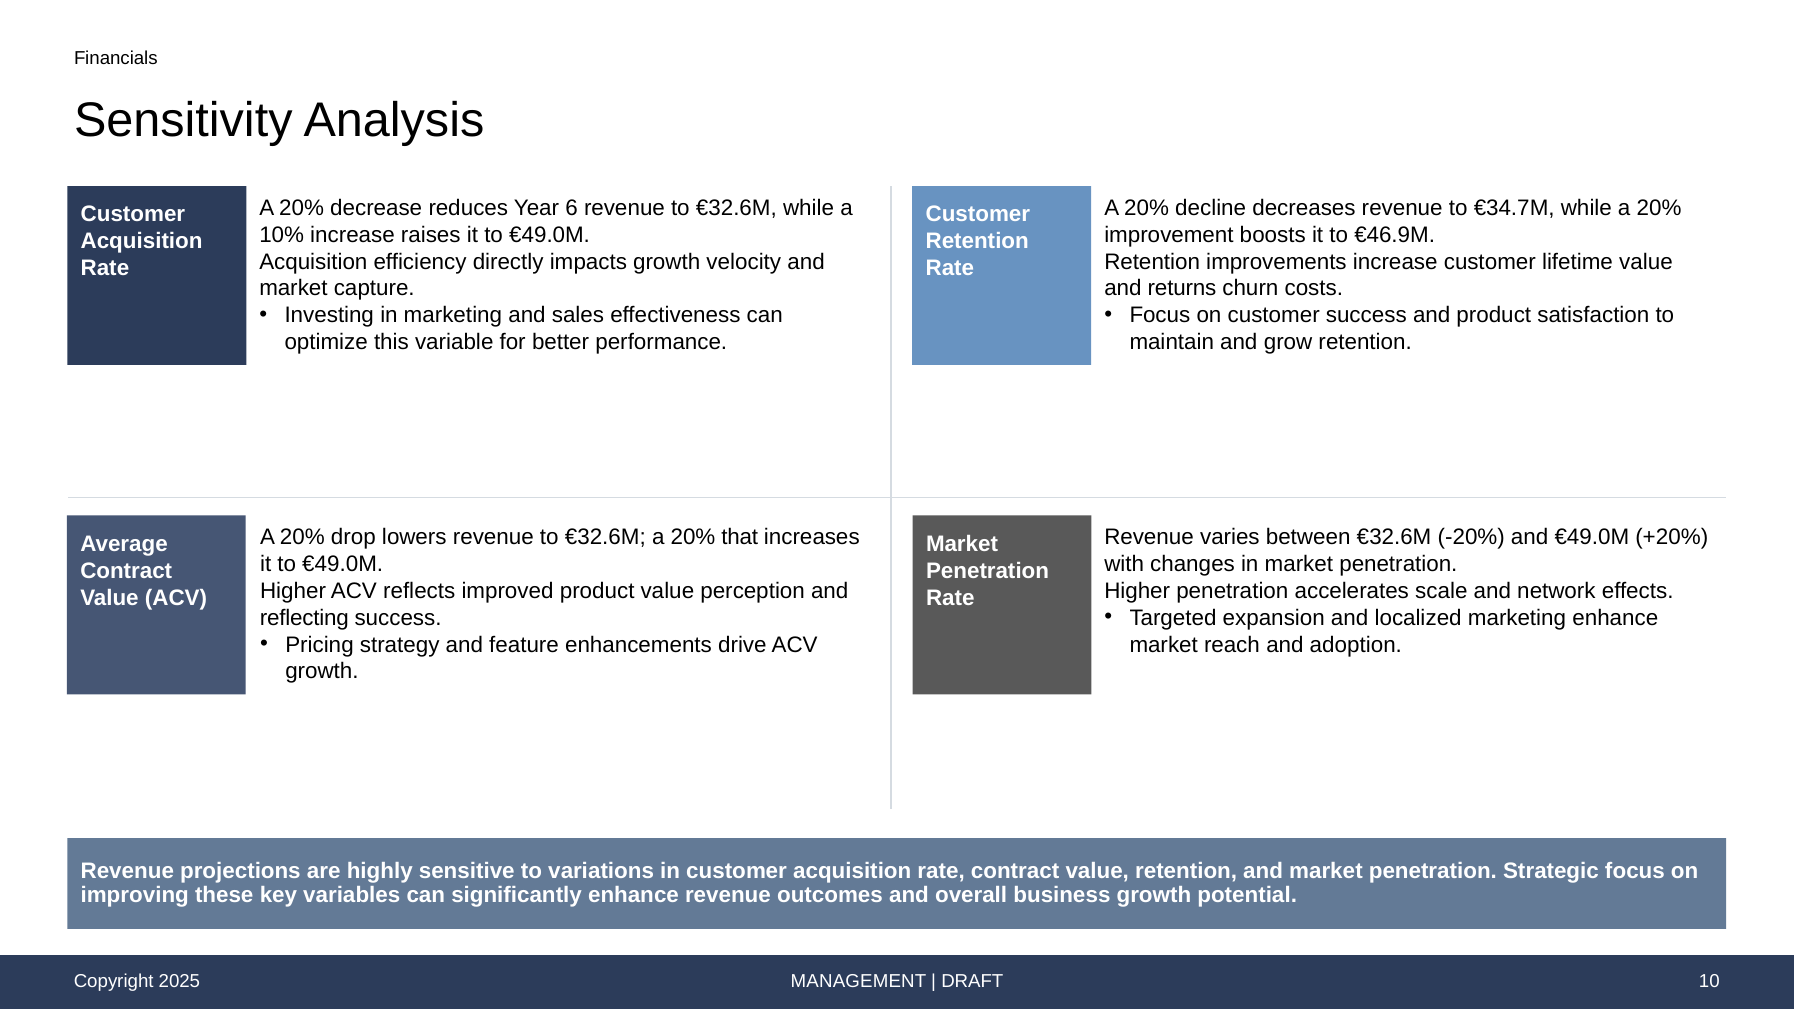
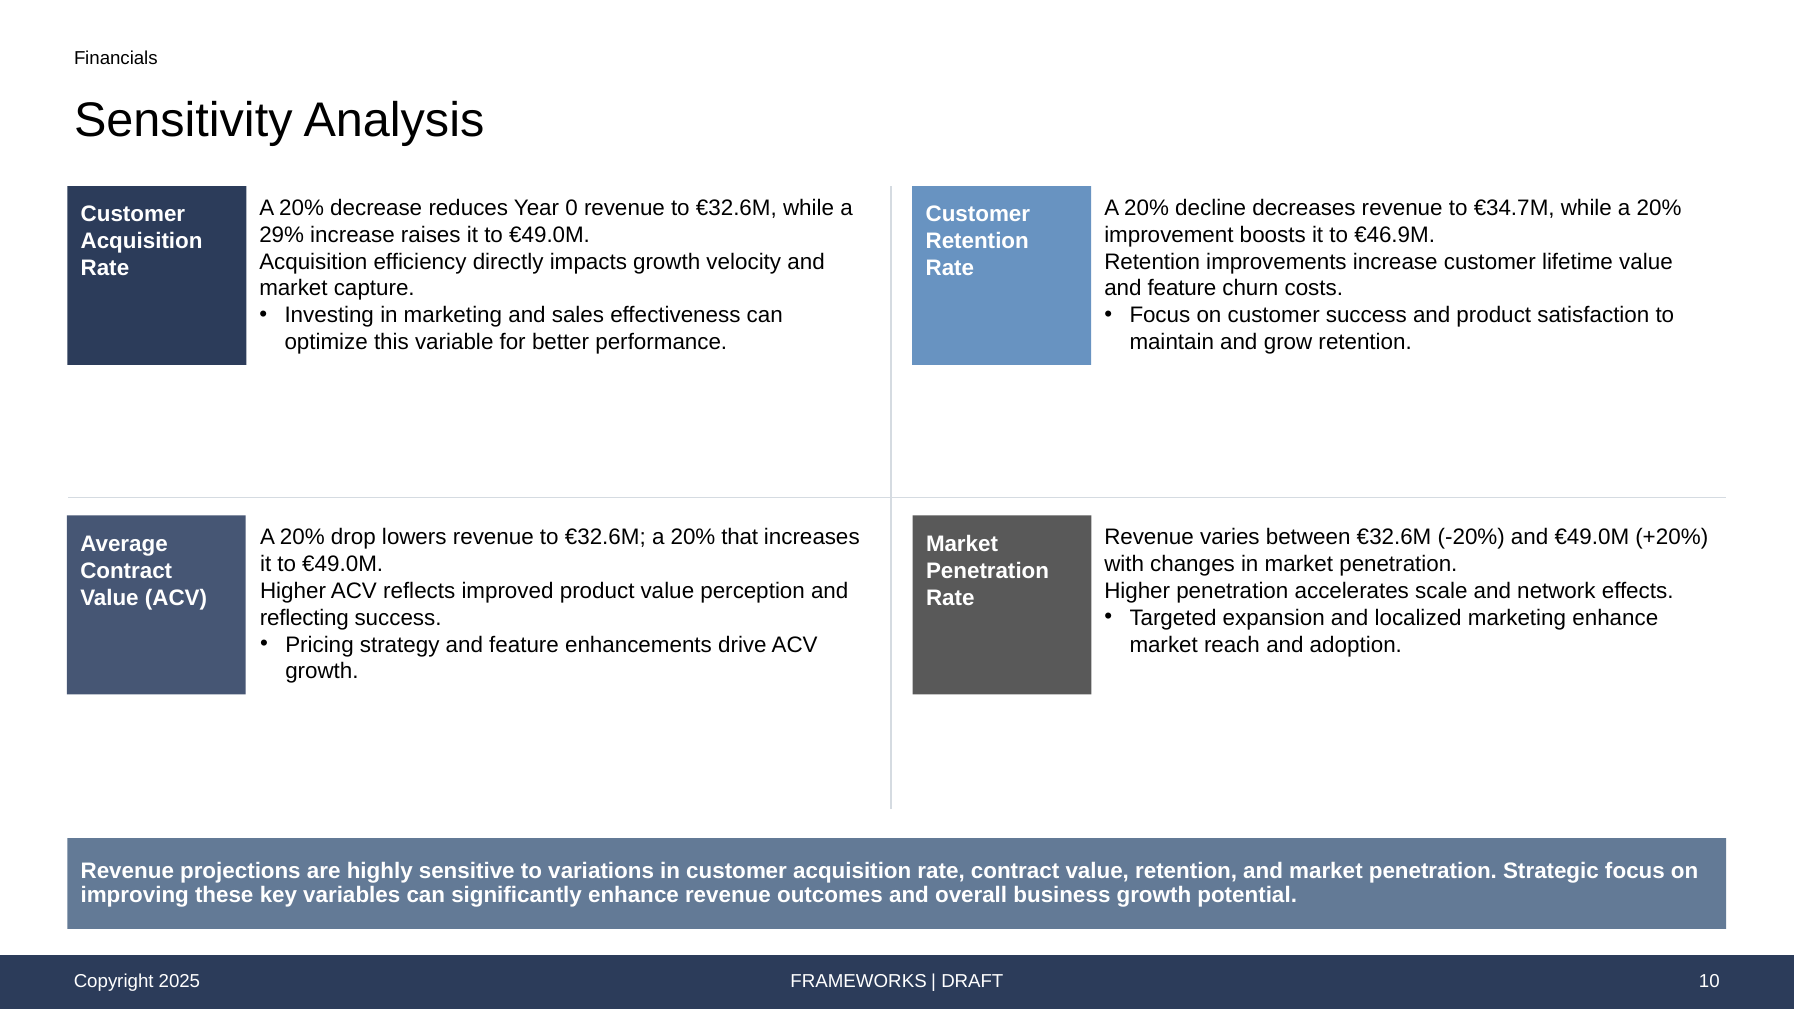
6: 6 -> 0
10%: 10% -> 29%
returns at (1182, 289): returns -> feature
MANAGEMENT: MANAGEMENT -> FRAMEWORKS
